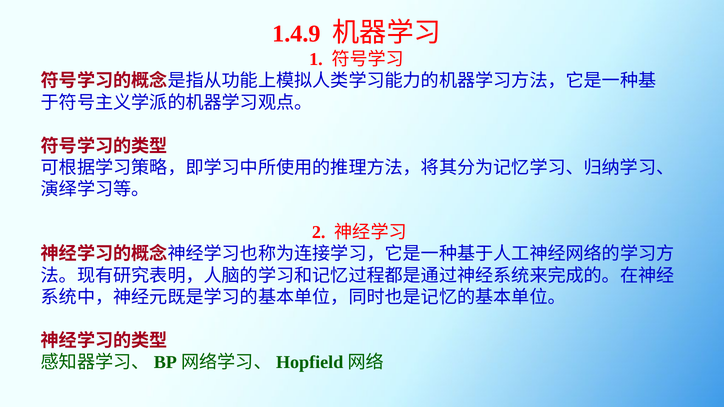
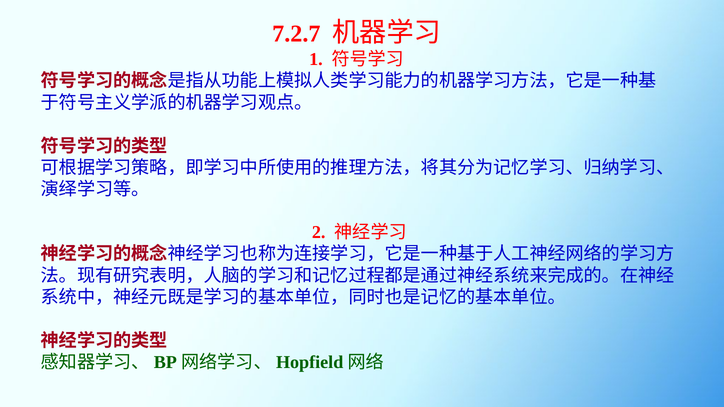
1.4.9: 1.4.9 -> 7.2.7
